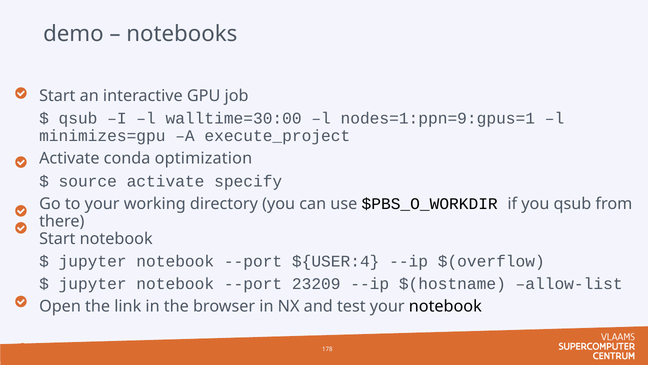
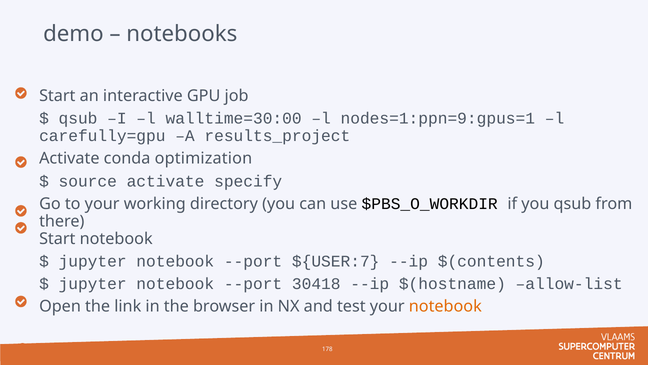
minimizes=gpu: minimizes=gpu -> carefully=gpu
execute_project: execute_project -> results_project
${USER:4: ${USER:4 -> ${USER:7
$(overflow: $(overflow -> $(contents
23209: 23209 -> 30418
notebook at (445, 306) colour: black -> orange
